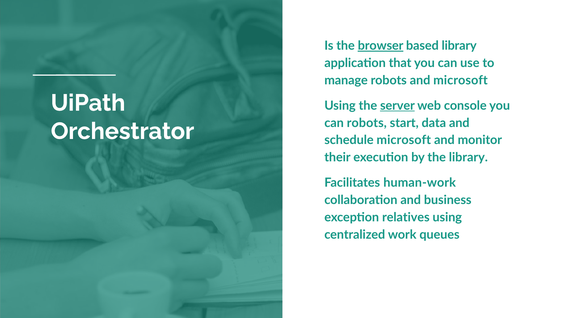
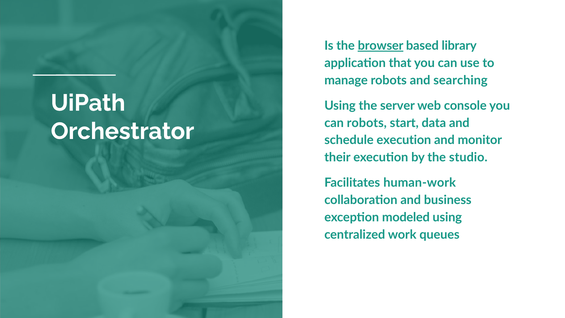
and microsoft: microsoft -> searching
server underline: present -> none
schedule microsoft: microsoft -> execution
the library: library -> studio
relatives: relatives -> modeled
